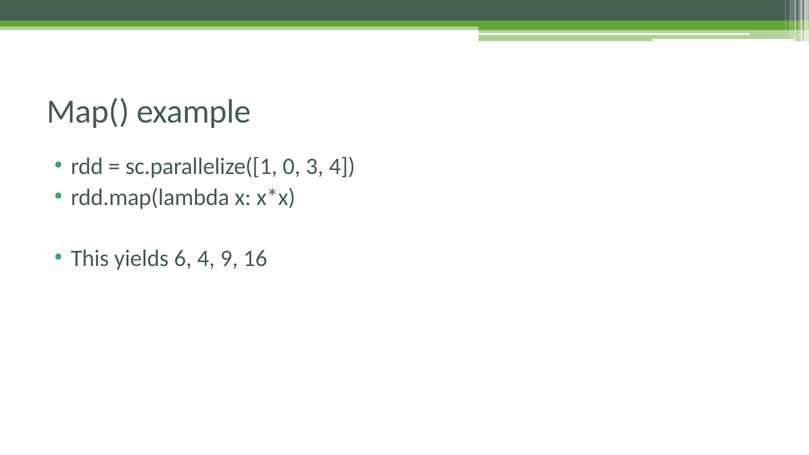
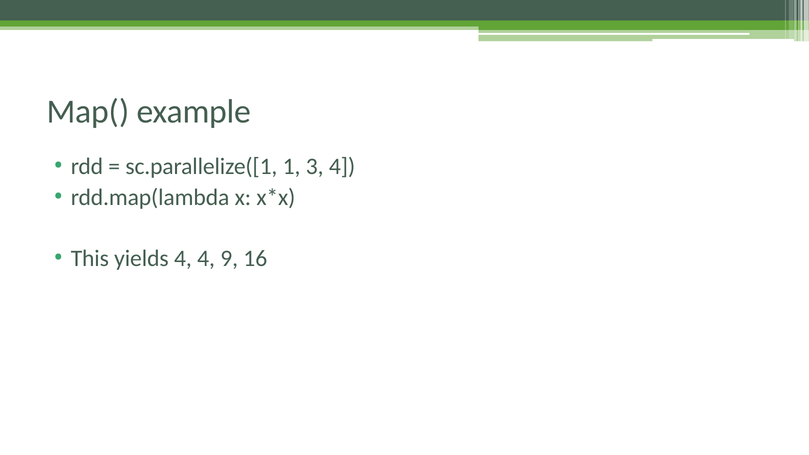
0: 0 -> 1
yields 6: 6 -> 4
